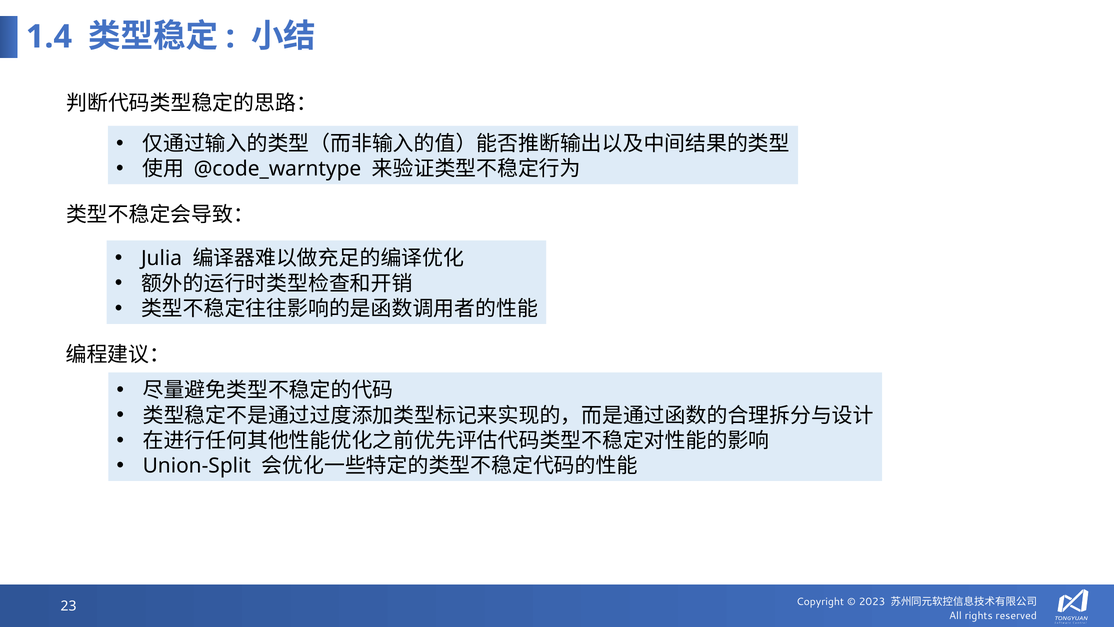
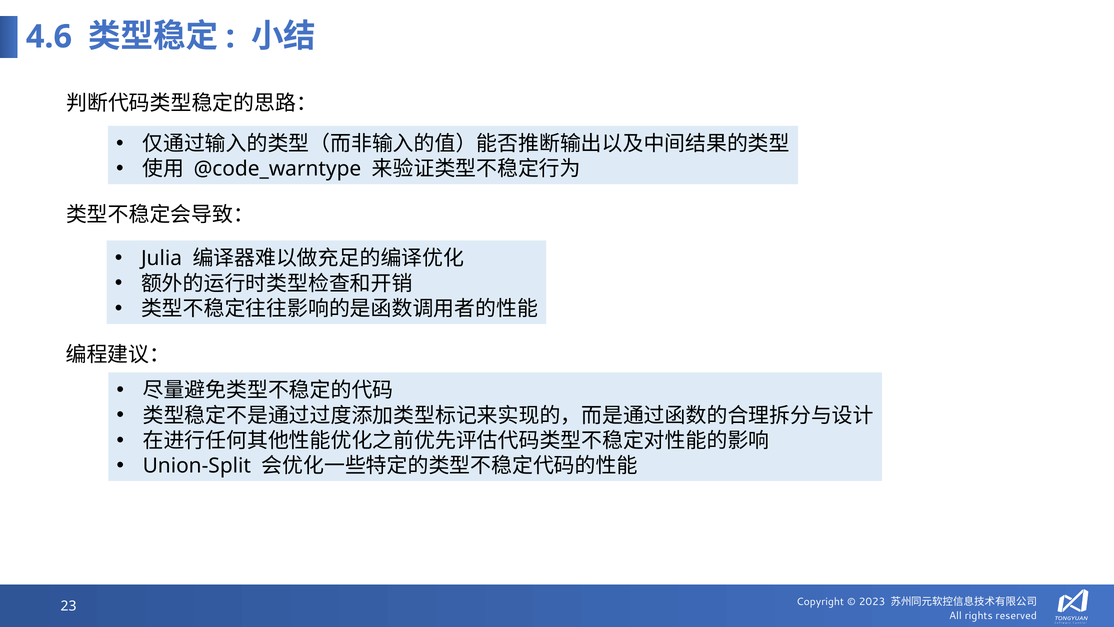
1.4: 1.4 -> 4.6
